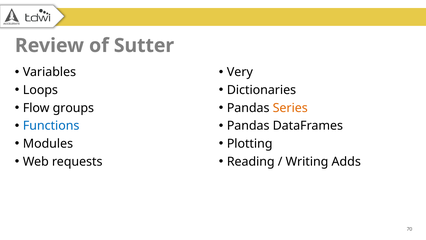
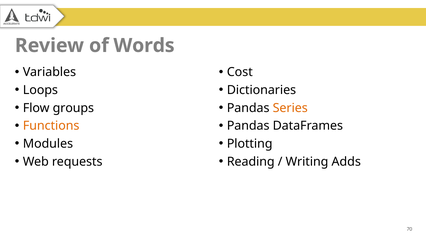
Sutter: Sutter -> Words
Very: Very -> Cost
Functions colour: blue -> orange
